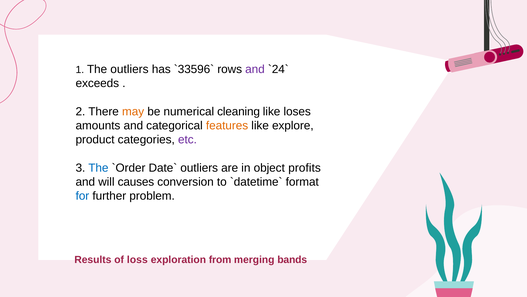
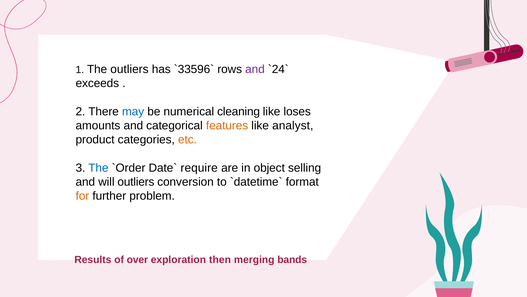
may colour: orange -> blue
explore: explore -> analyst
etc colour: purple -> orange
outliers at (199, 168): outliers -> require
profits: profits -> selling
will causes: causes -> outliers
for colour: blue -> orange
loss: loss -> over
from: from -> then
